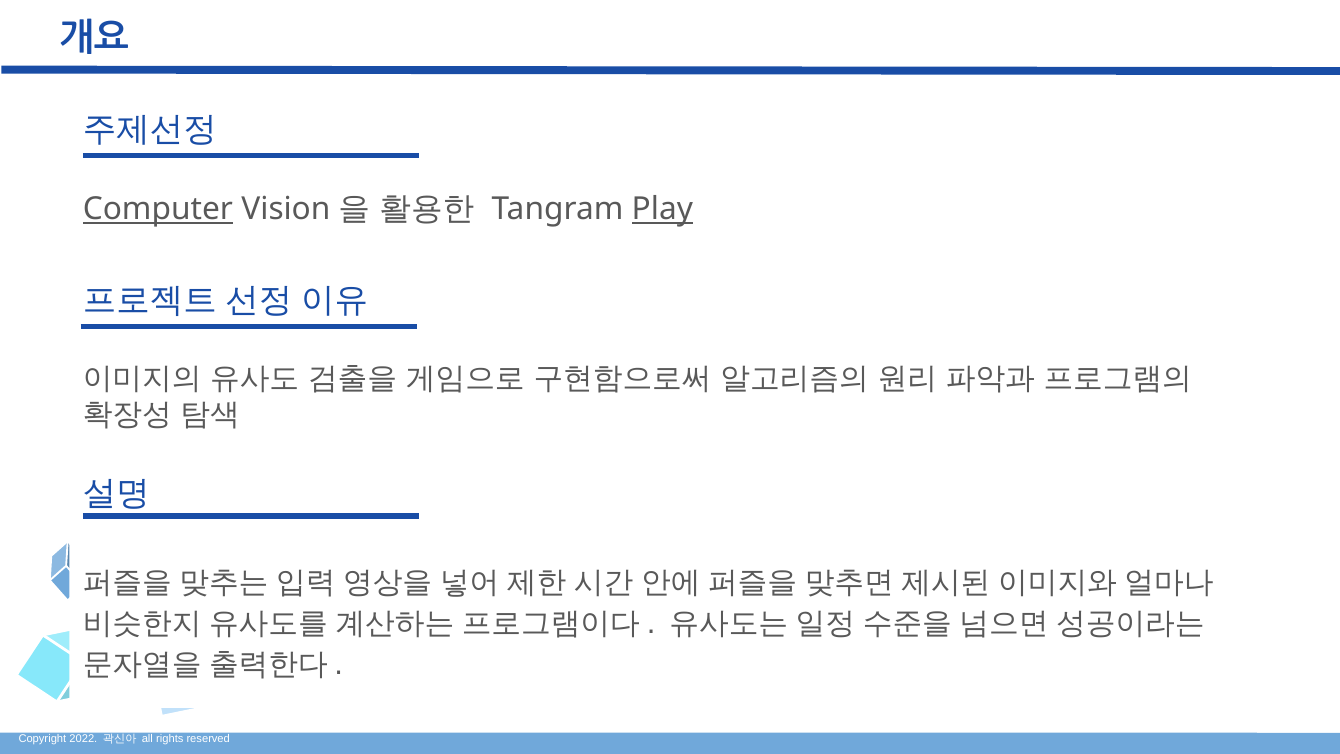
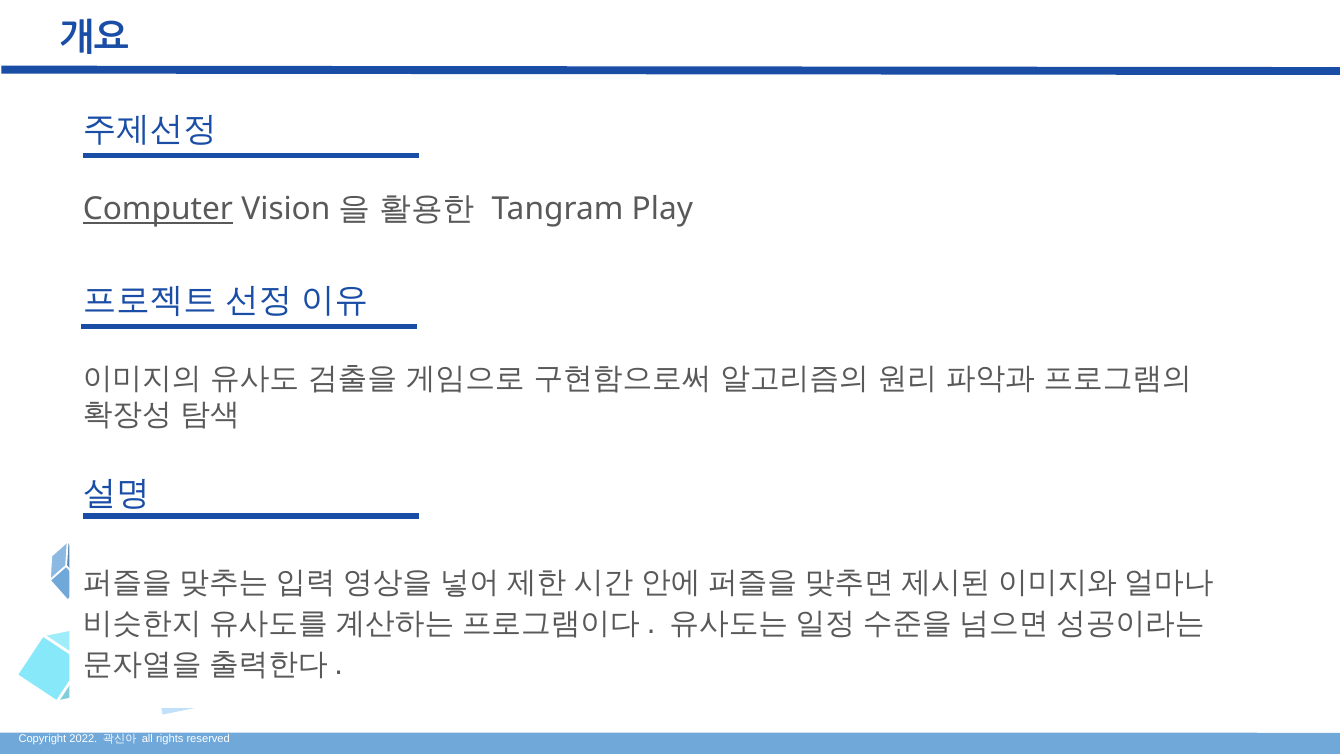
Play underline: present -> none
